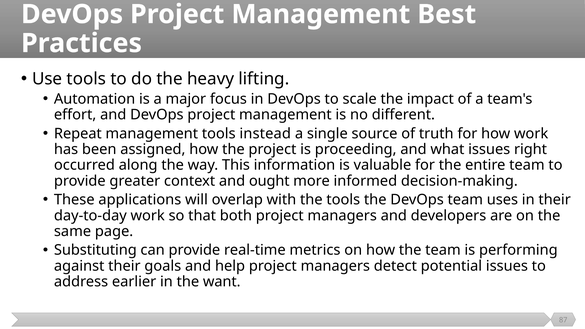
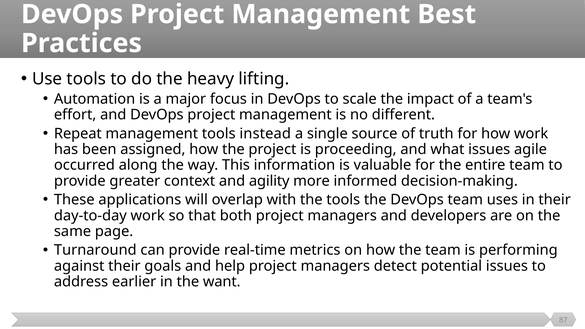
right: right -> agile
ought: ought -> agility
Substituting: Substituting -> Turnaround
